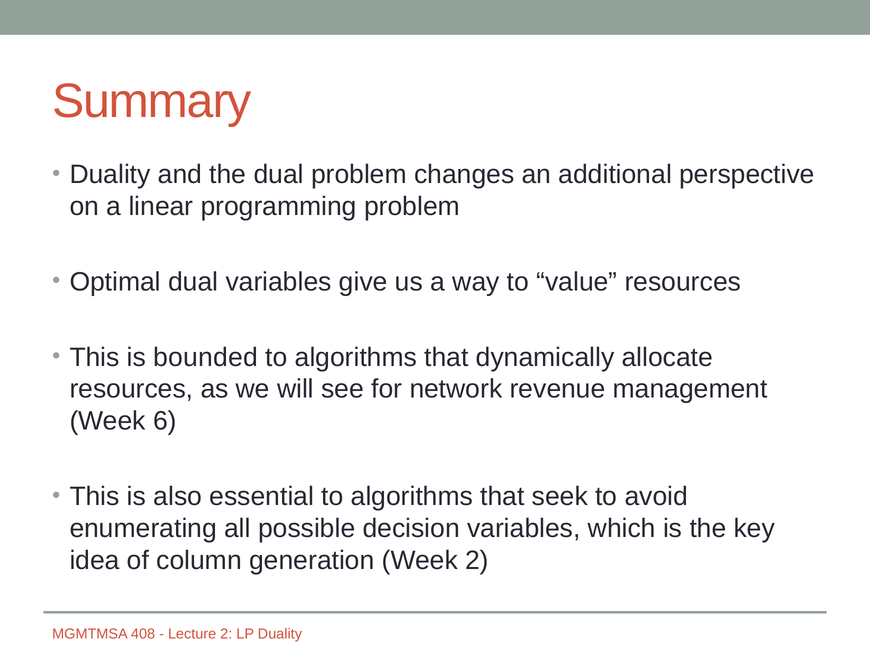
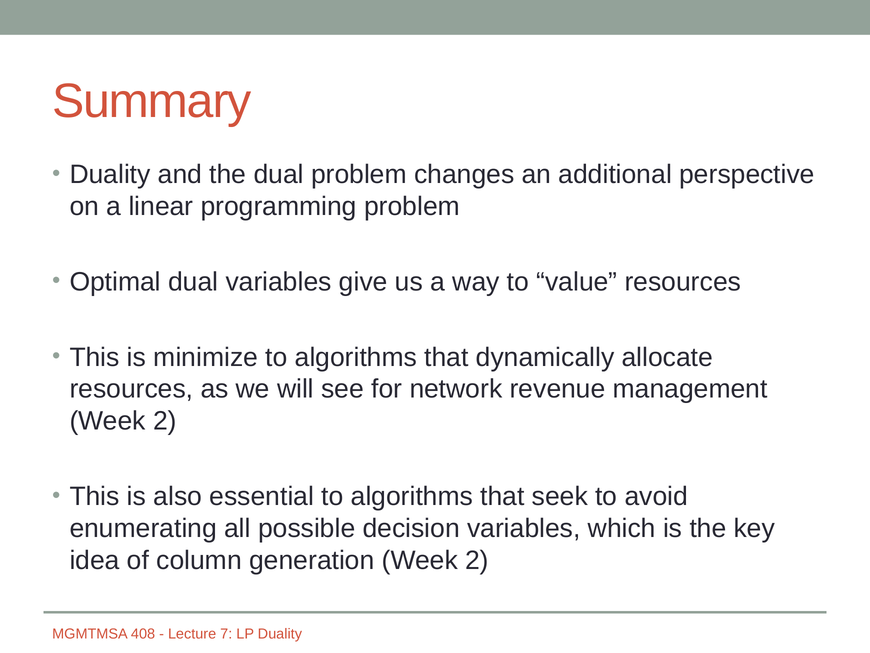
bounded: bounded -> minimize
6 at (165, 421): 6 -> 2
Lecture 2: 2 -> 7
